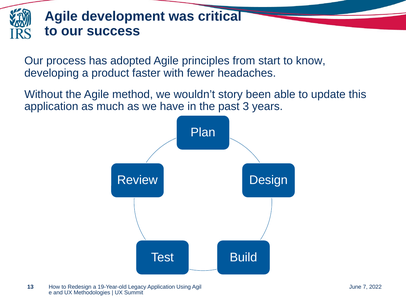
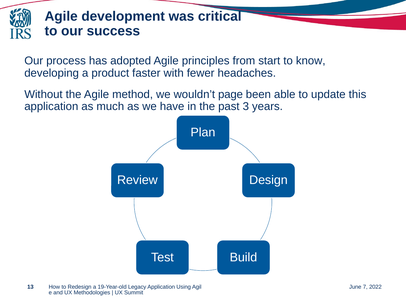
story: story -> page
